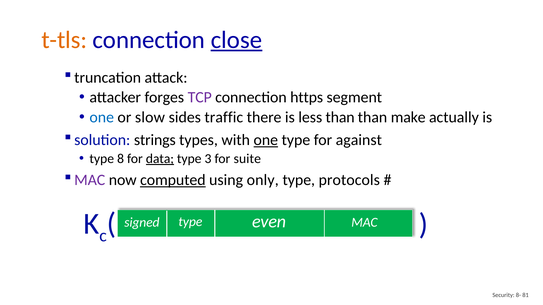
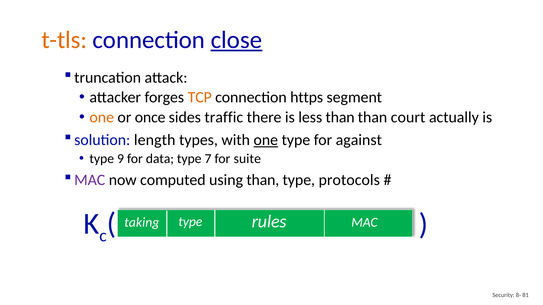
TCP colour: purple -> orange
one at (102, 117) colour: blue -> orange
slow: slow -> once
make: make -> court
strings: strings -> length
8: 8 -> 9
data underline: present -> none
3: 3 -> 7
computed underline: present -> none
using only: only -> than
even: even -> rules
signed: signed -> taking
